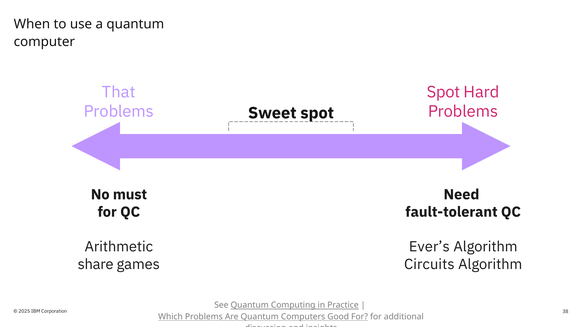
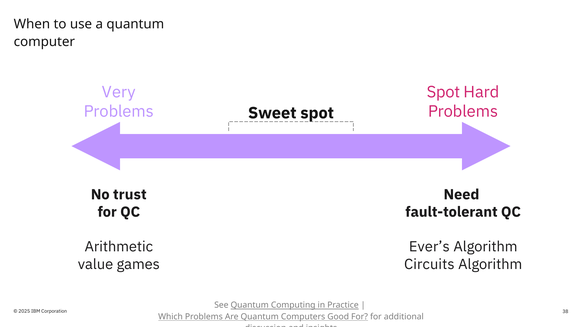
That: That -> Very
must: must -> trust
share: share -> value
